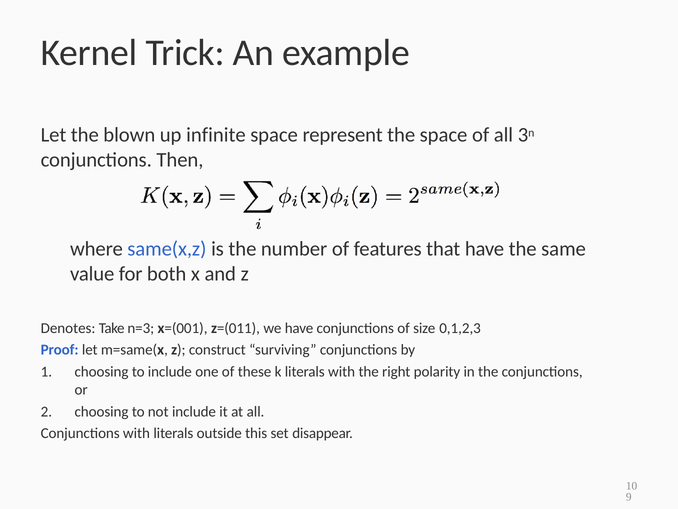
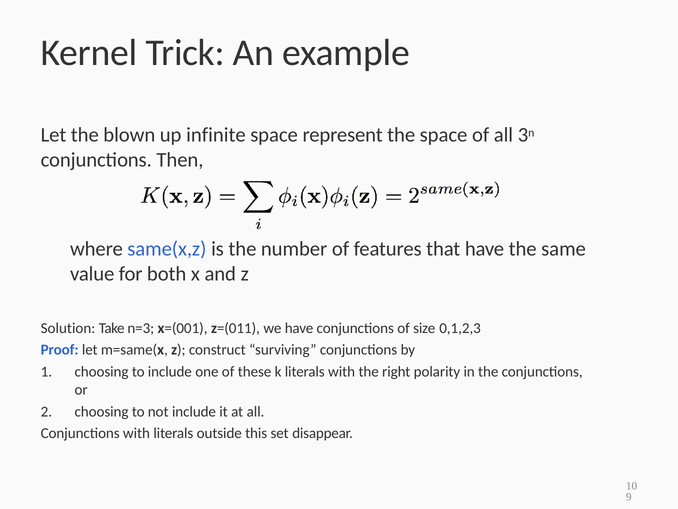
Denotes: Denotes -> Solution
